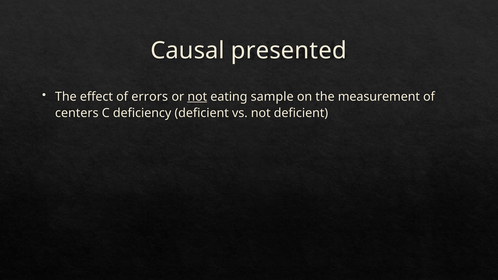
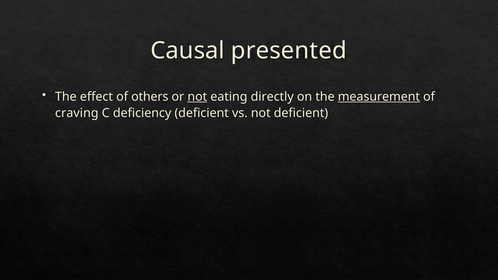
errors: errors -> others
sample: sample -> directly
measurement underline: none -> present
centers: centers -> craving
